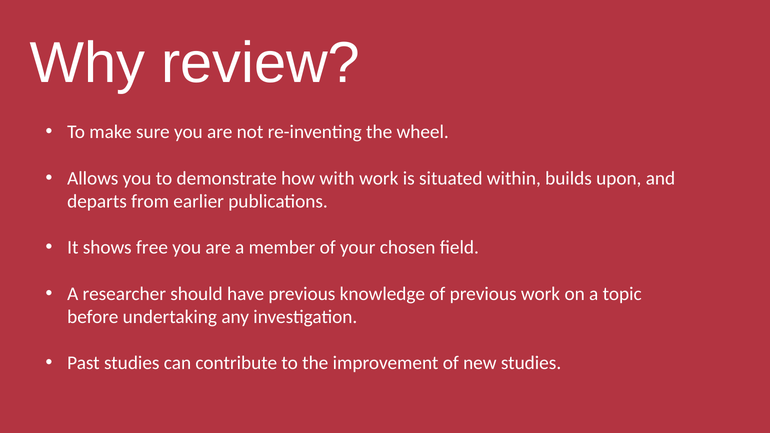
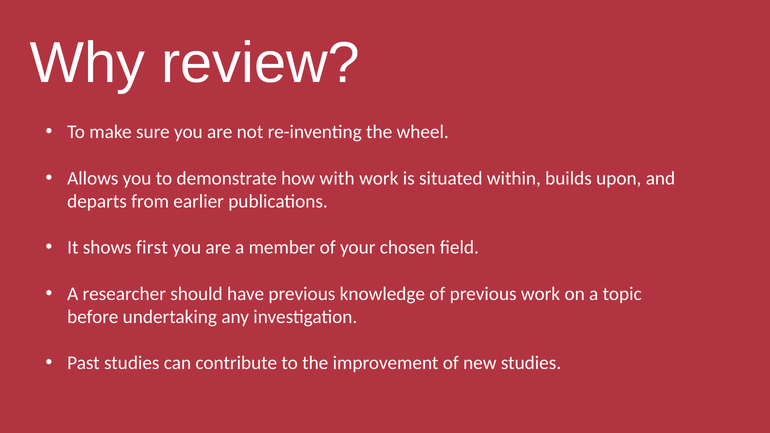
free: free -> first
